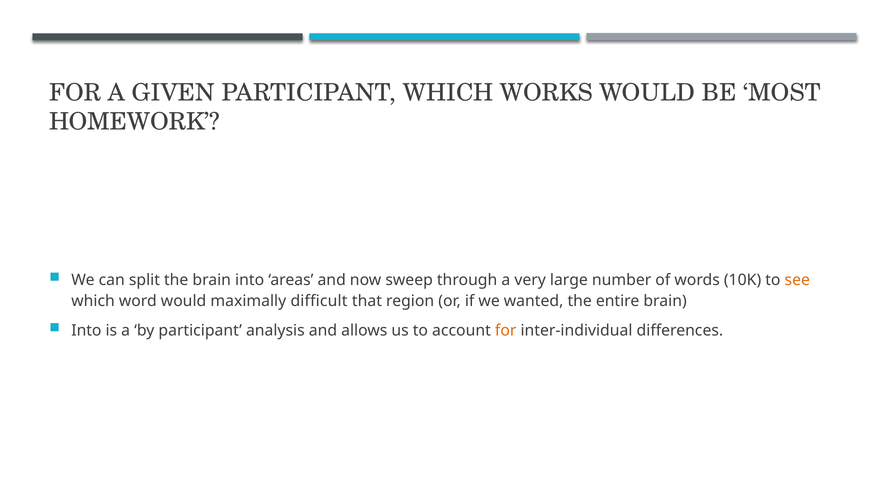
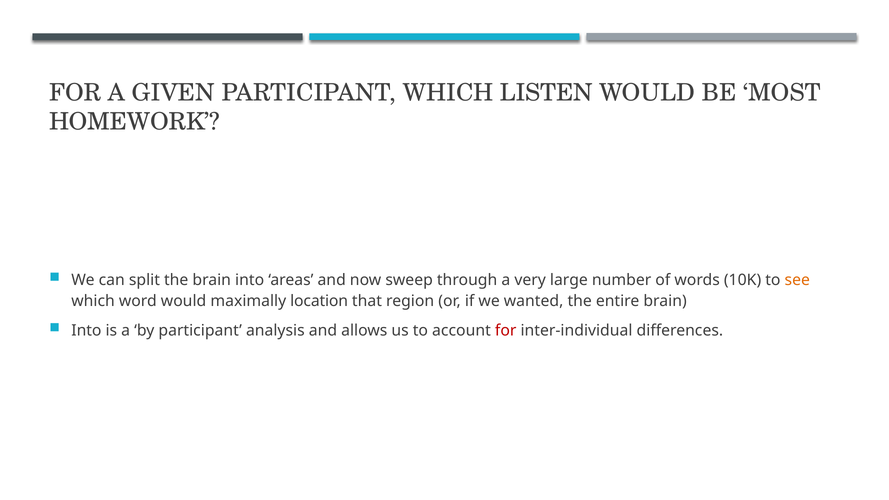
WORKS: WORKS -> LISTEN
difficult: difficult -> location
for at (506, 330) colour: orange -> red
